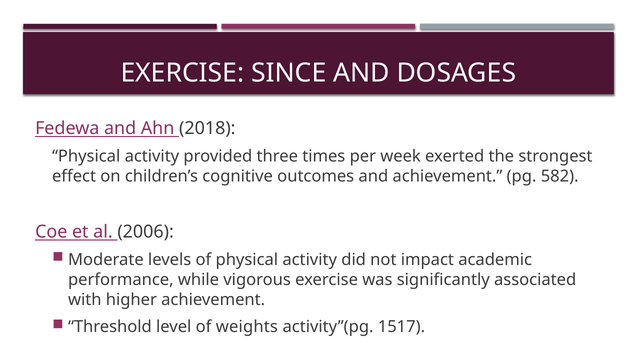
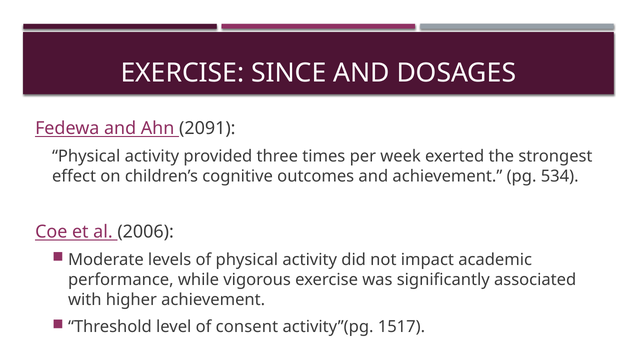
2018: 2018 -> 2091
582: 582 -> 534
weights: weights -> consent
